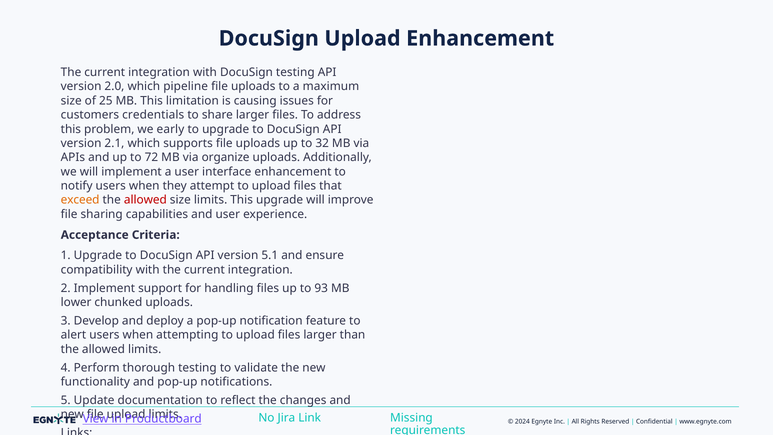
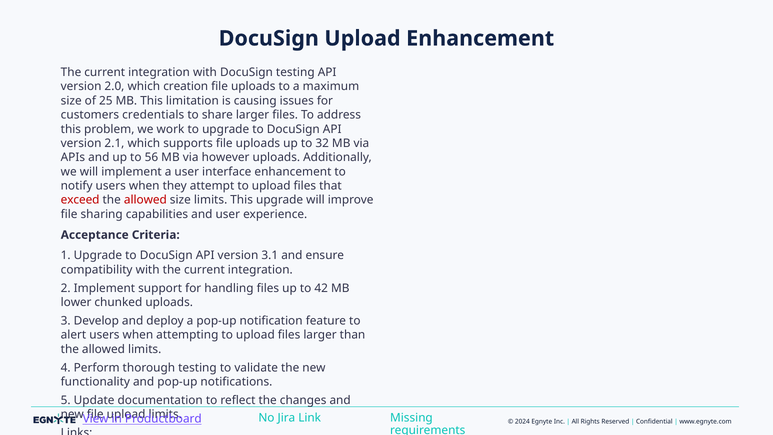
pipeline: pipeline -> creation
early: early -> work
72: 72 -> 56
organize: organize -> however
exceed colour: orange -> red
5.1: 5.1 -> 3.1
93: 93 -> 42
